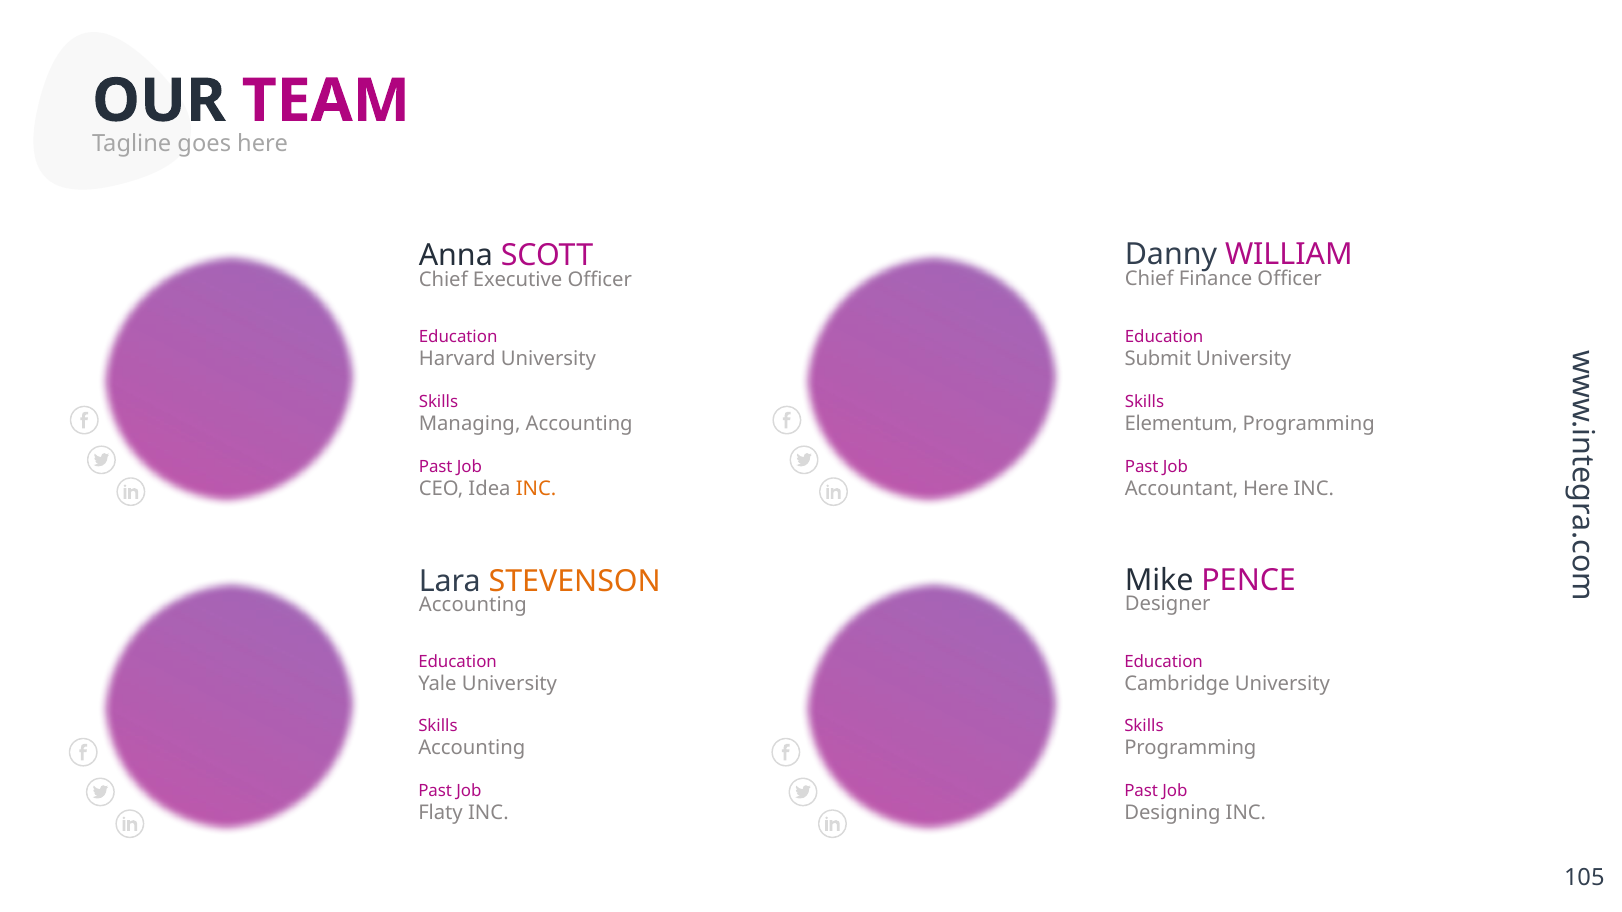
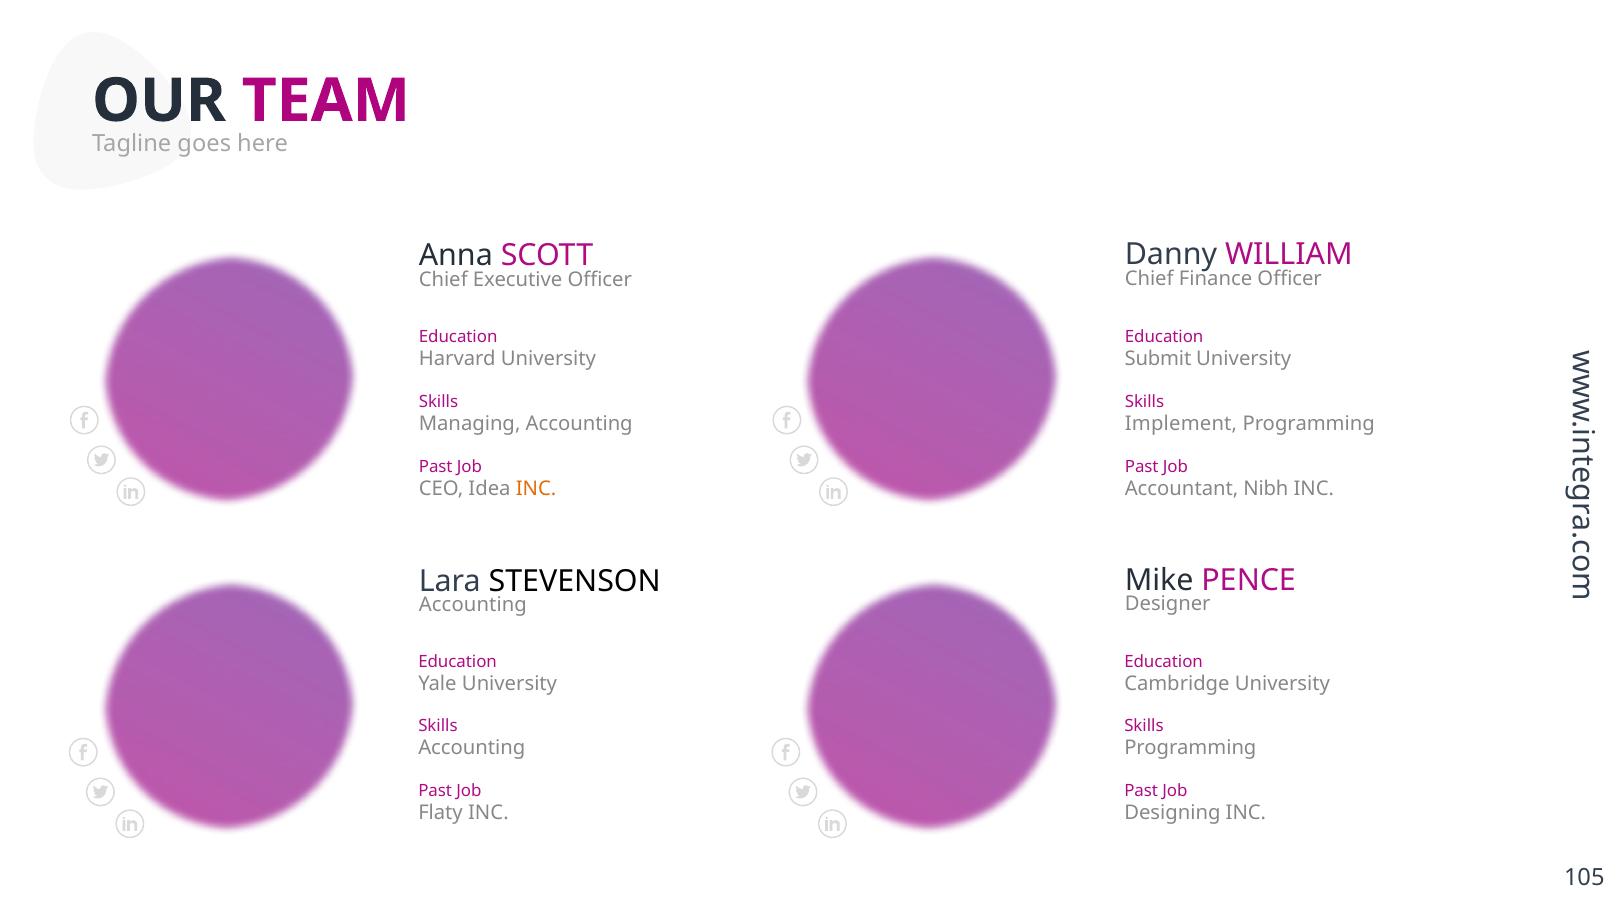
Elementum: Elementum -> Implement
Accountant Here: Here -> Nibh
STEVENSON colour: orange -> black
